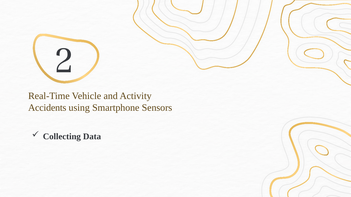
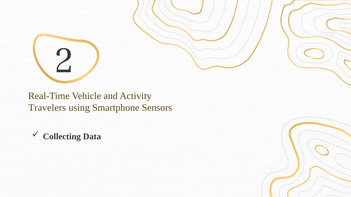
Accidents: Accidents -> Travelers
